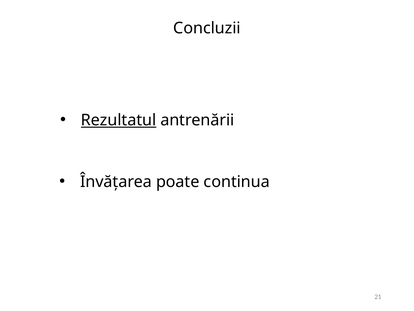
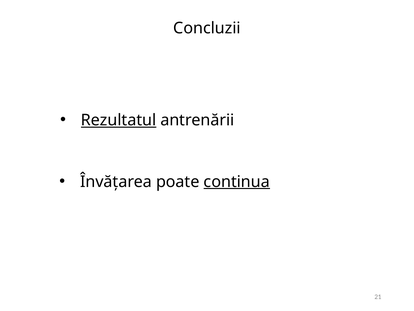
continua underline: none -> present
